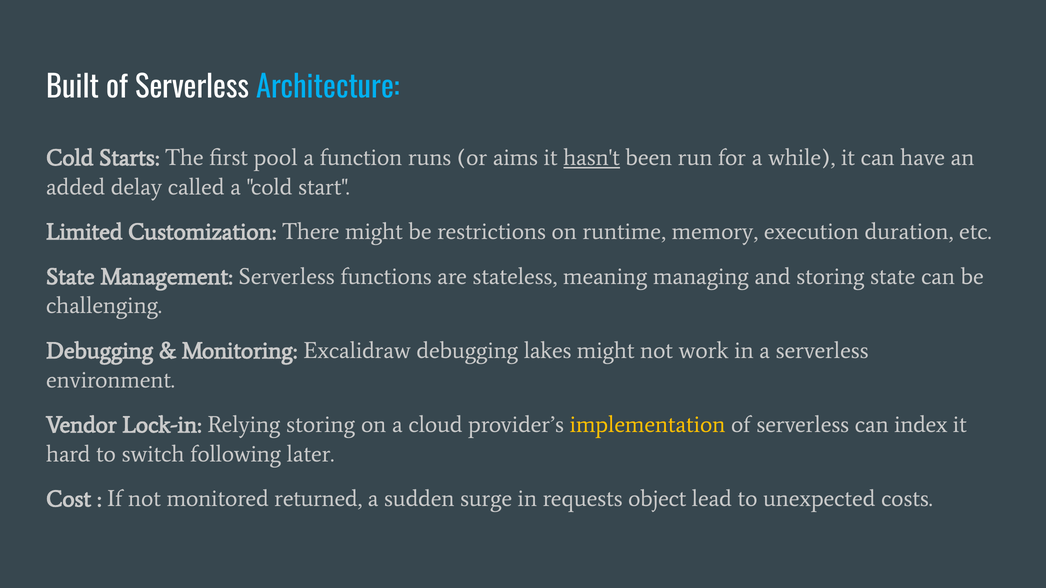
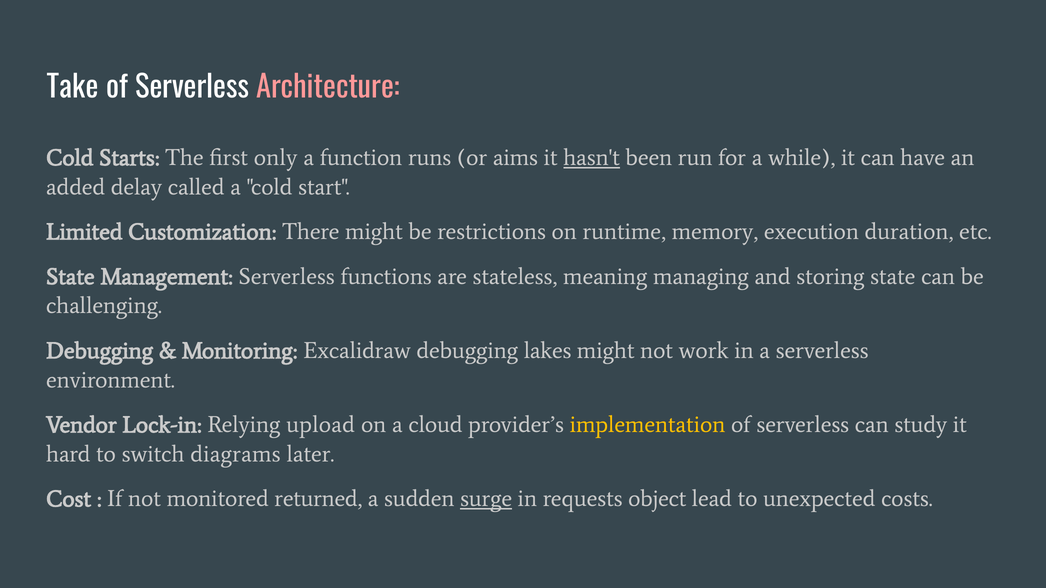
Built: Built -> Take
Architecture colour: light blue -> pink
pool: pool -> only
Relying storing: storing -> upload
index: index -> study
following: following -> diagrams
surge underline: none -> present
